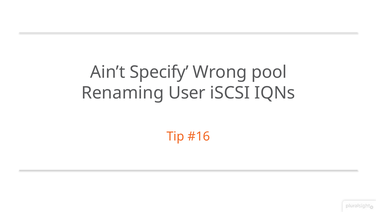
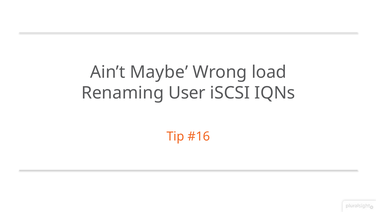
Specify: Specify -> Maybe
pool: pool -> load
